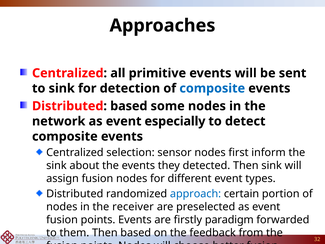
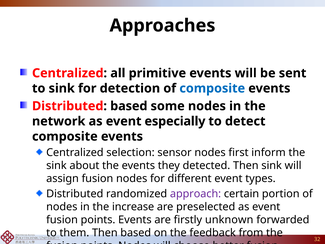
approach colour: blue -> purple
receiver: receiver -> increase
paradigm: paradigm -> unknown
